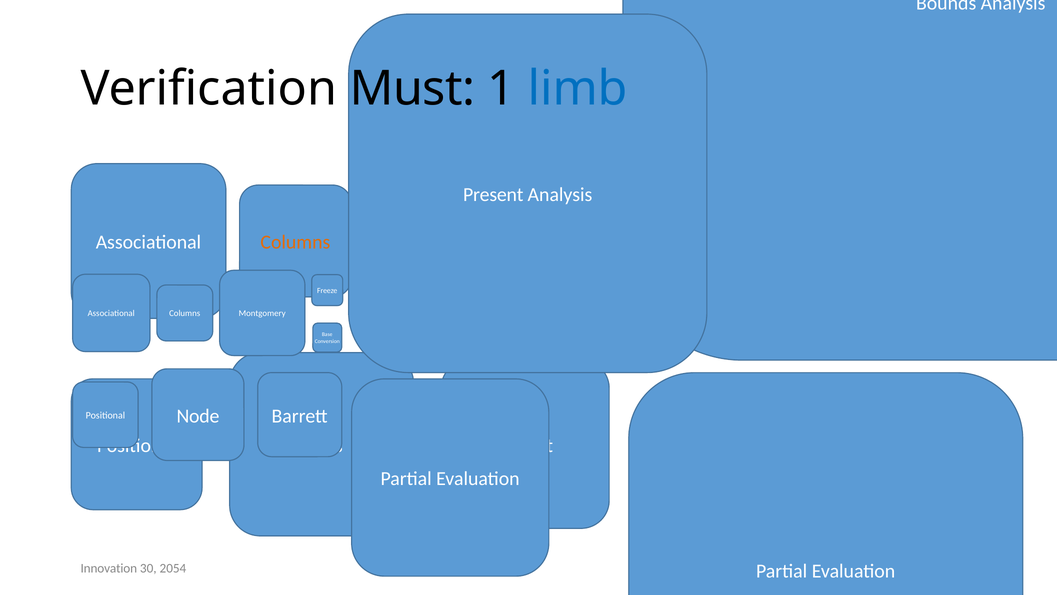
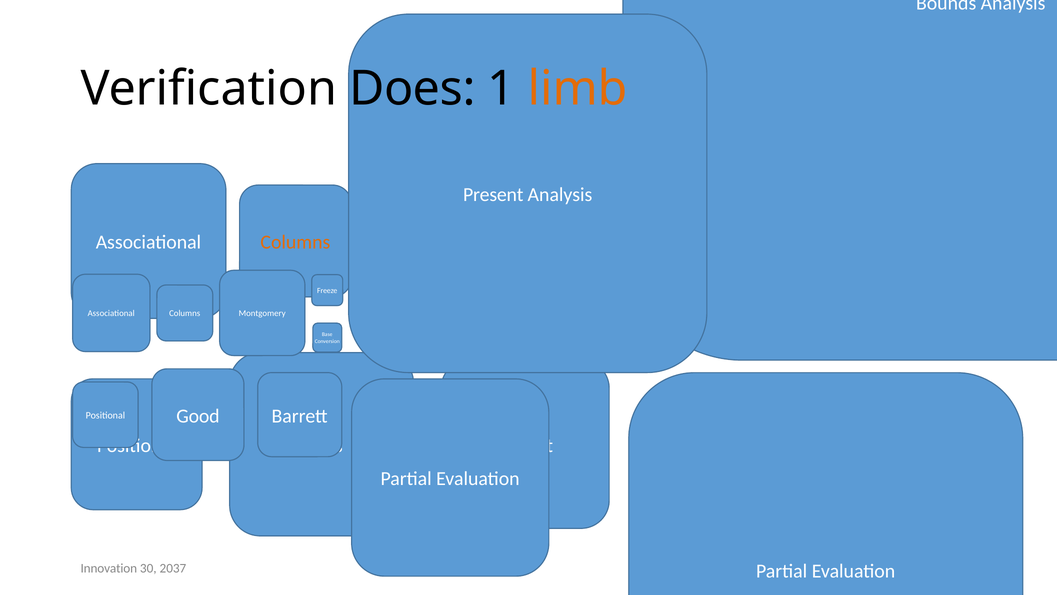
Must: Must -> Does
limb colour: blue -> orange
Node: Node -> Good
2054: 2054 -> 2037
